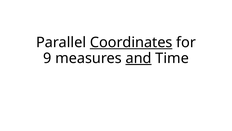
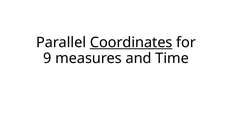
and underline: present -> none
